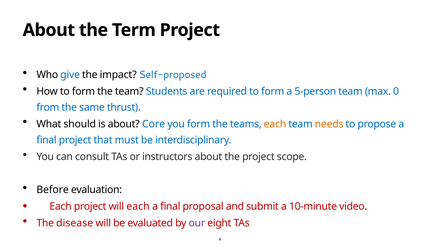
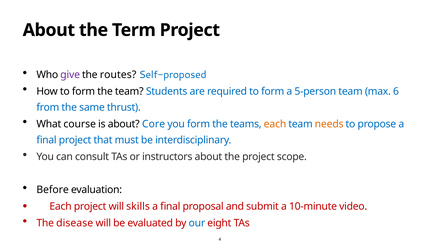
give colour: blue -> purple
impact: impact -> routes
0: 0 -> 6
should: should -> course
will each: each -> skills
our colour: purple -> blue
